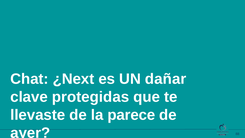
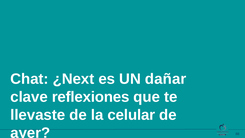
protegidas: protegidas -> reflexiones
parece: parece -> celular
